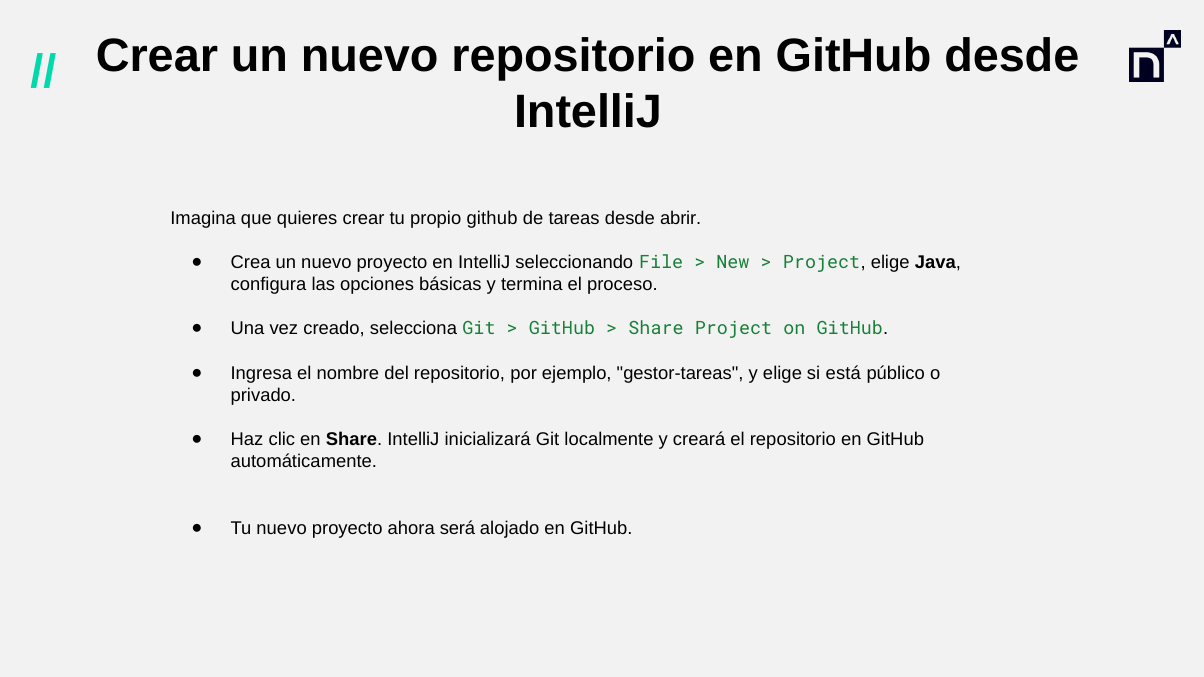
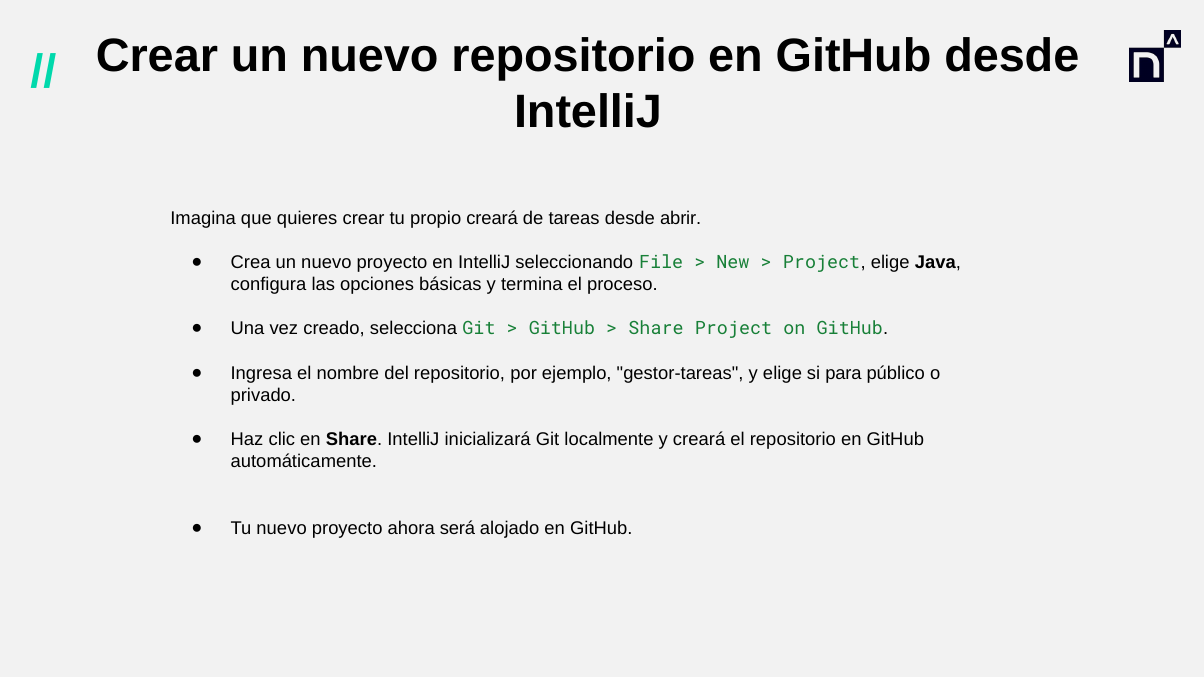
propio github: github -> creará
está: está -> para
